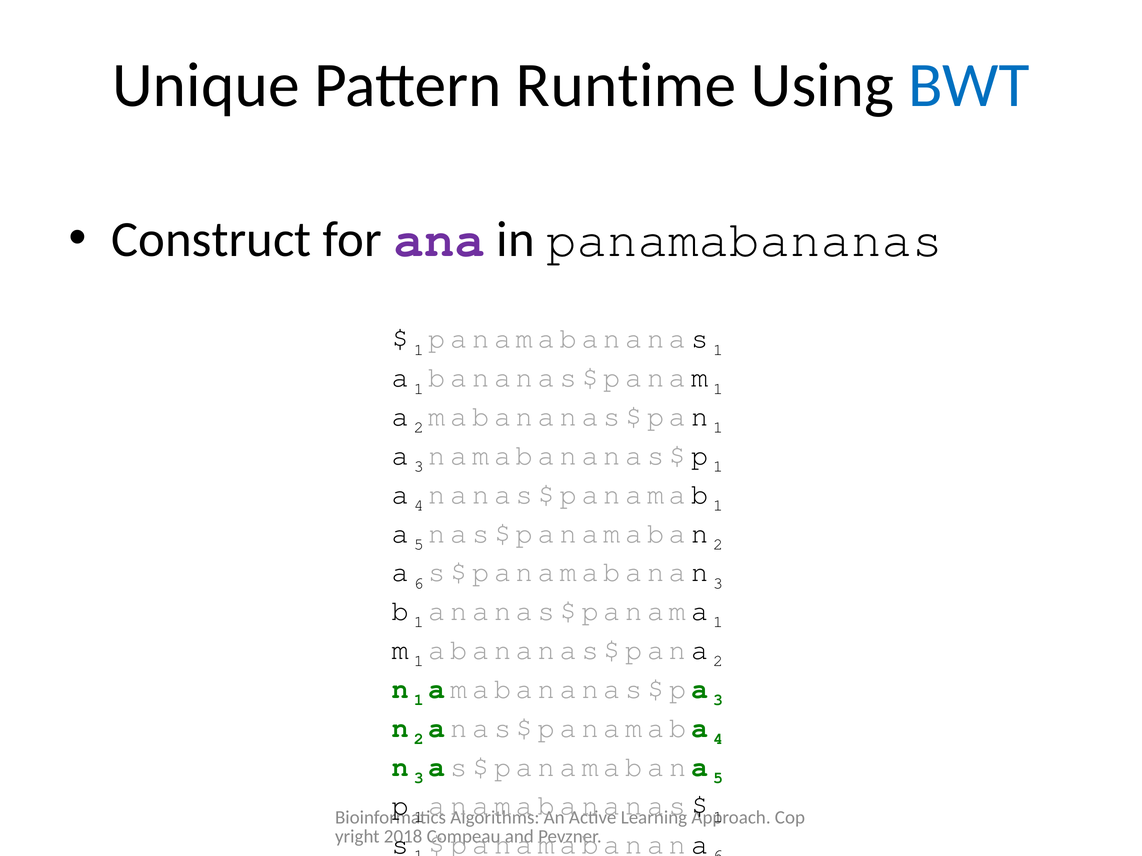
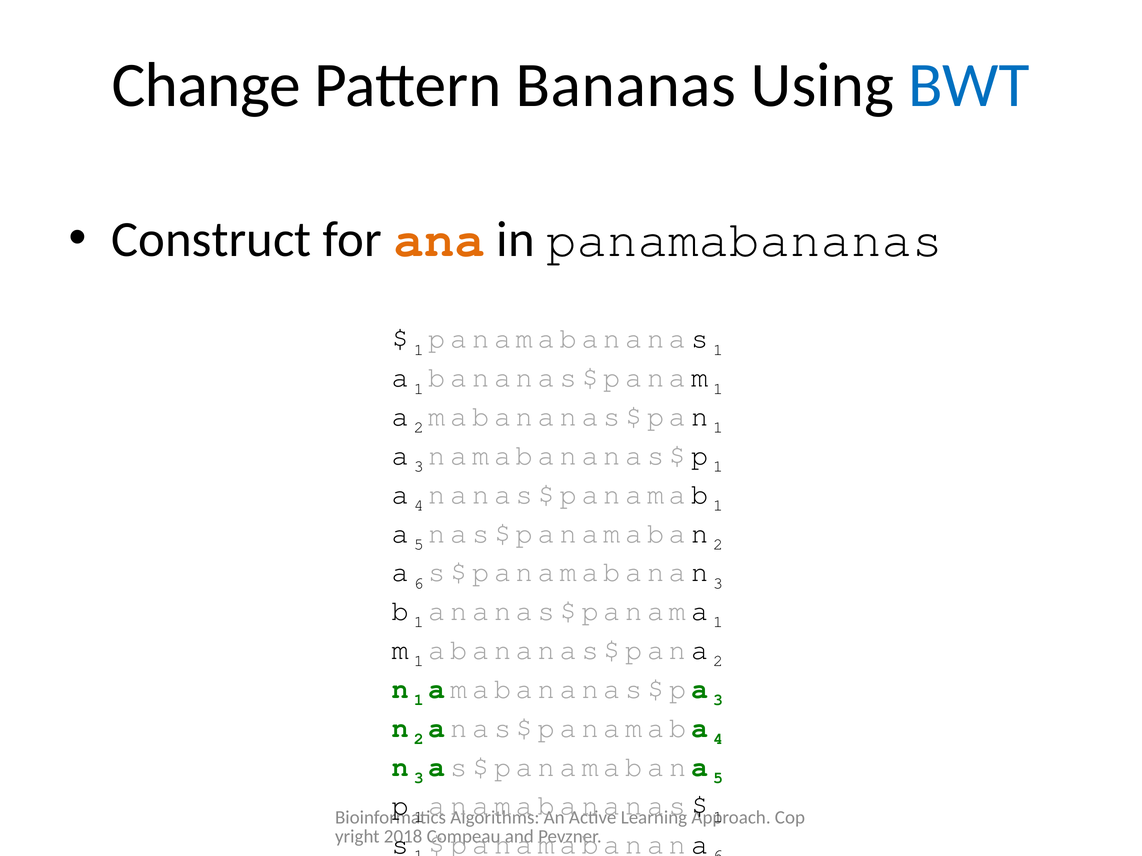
Unique: Unique -> Change
Runtime: Runtime -> Bananas
ana colour: purple -> orange
